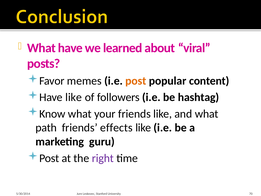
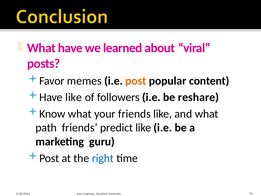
hashtag: hashtag -> reshare
effects: effects -> predict
right colour: purple -> blue
